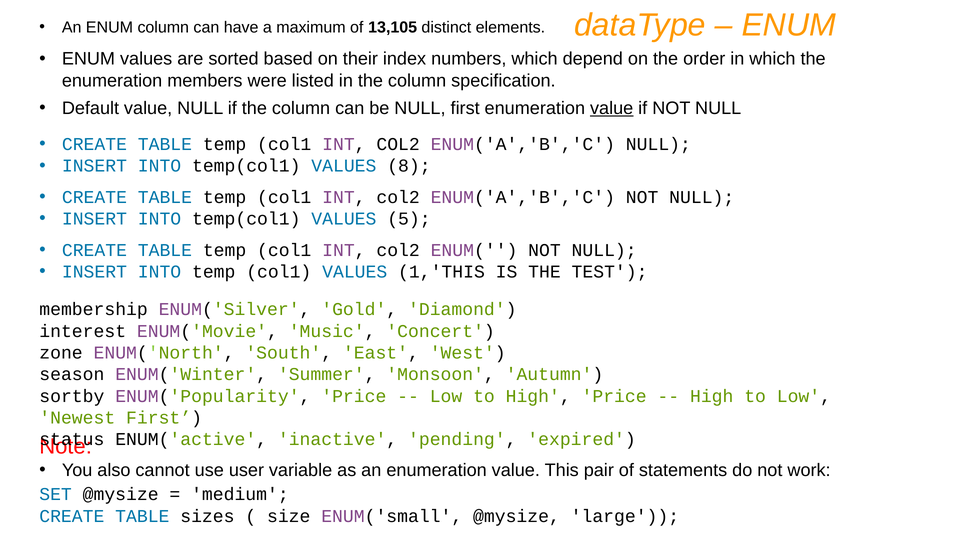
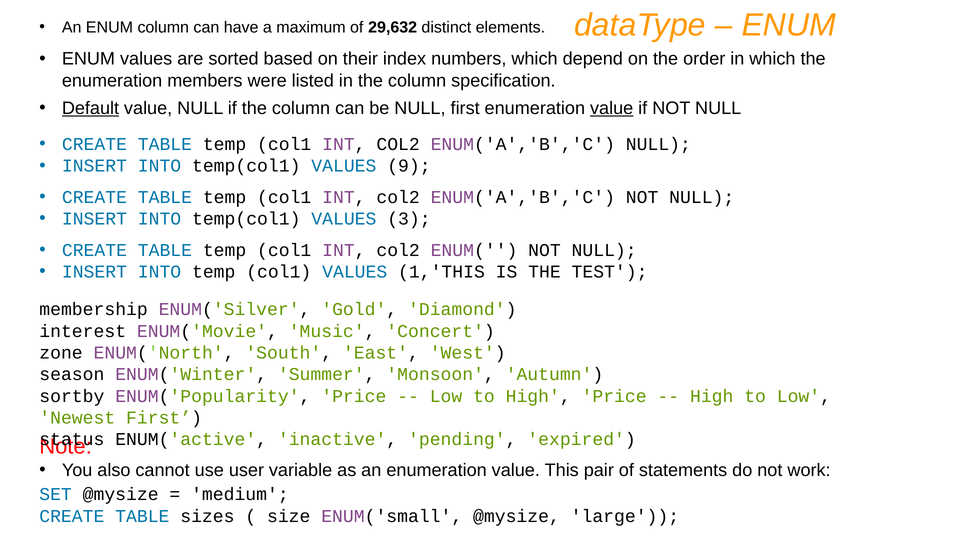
13,105: 13,105 -> 29,632
Default underline: none -> present
8: 8 -> 9
5: 5 -> 3
